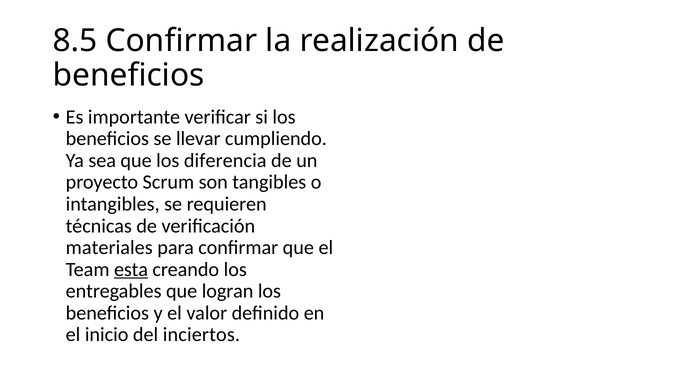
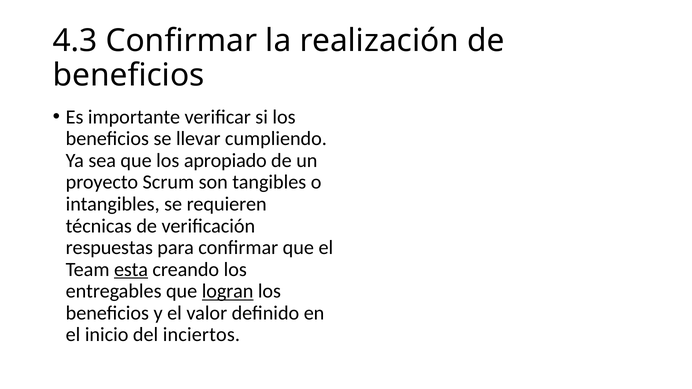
8.5: 8.5 -> 4.3
diferencia: diferencia -> apropiado
materiales: materiales -> respuestas
logran underline: none -> present
